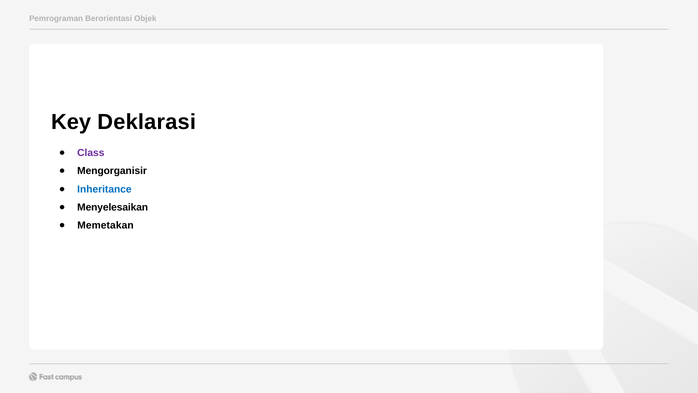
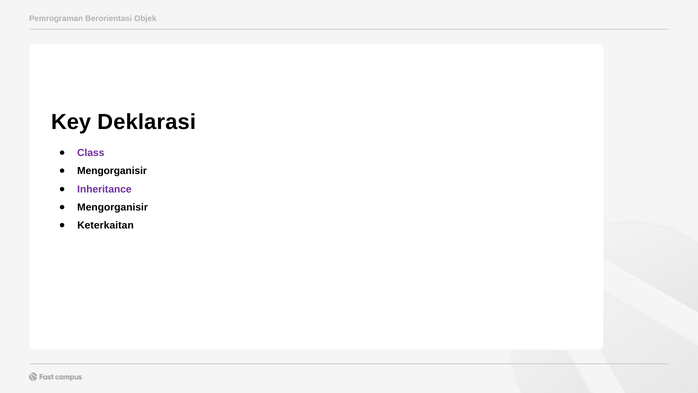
Inheritance colour: blue -> purple
Menyelesaikan at (113, 207): Menyelesaikan -> Mengorganisir
Memetakan: Memetakan -> Keterkaitan
